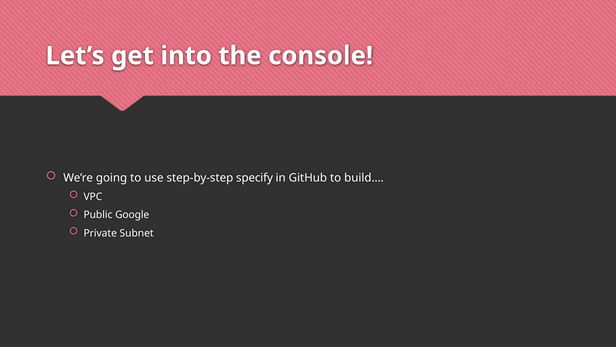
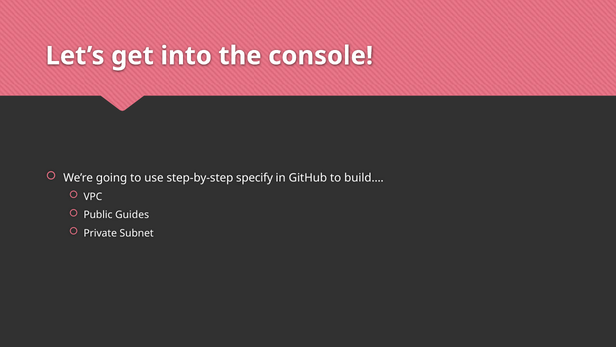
Google: Google -> Guides
